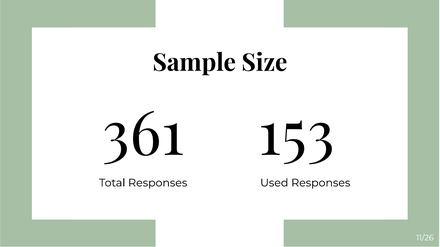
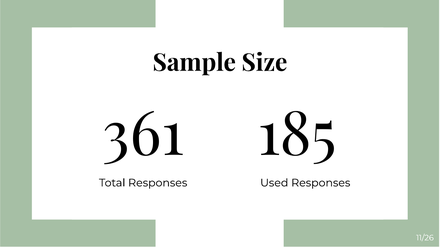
153: 153 -> 185
